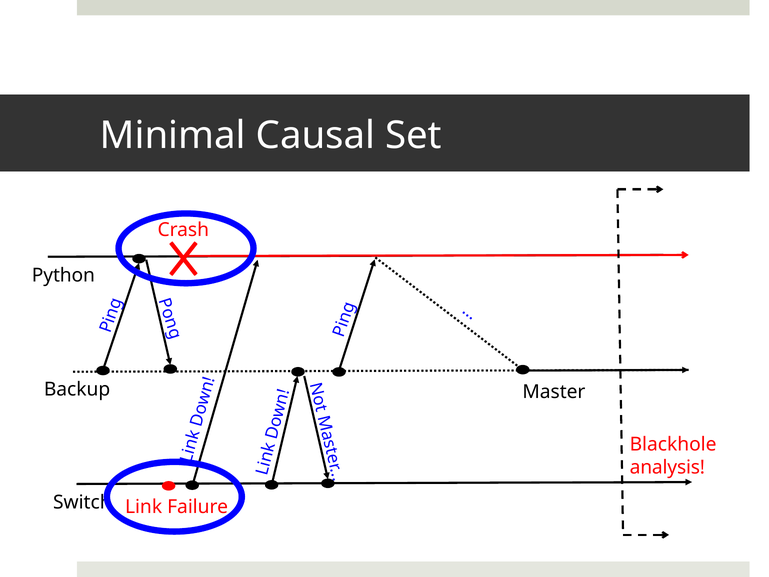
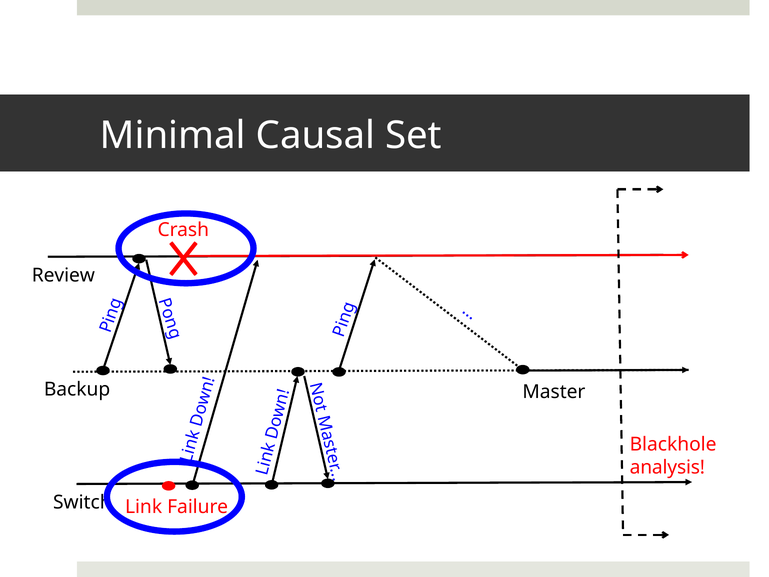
Python: Python -> Review
